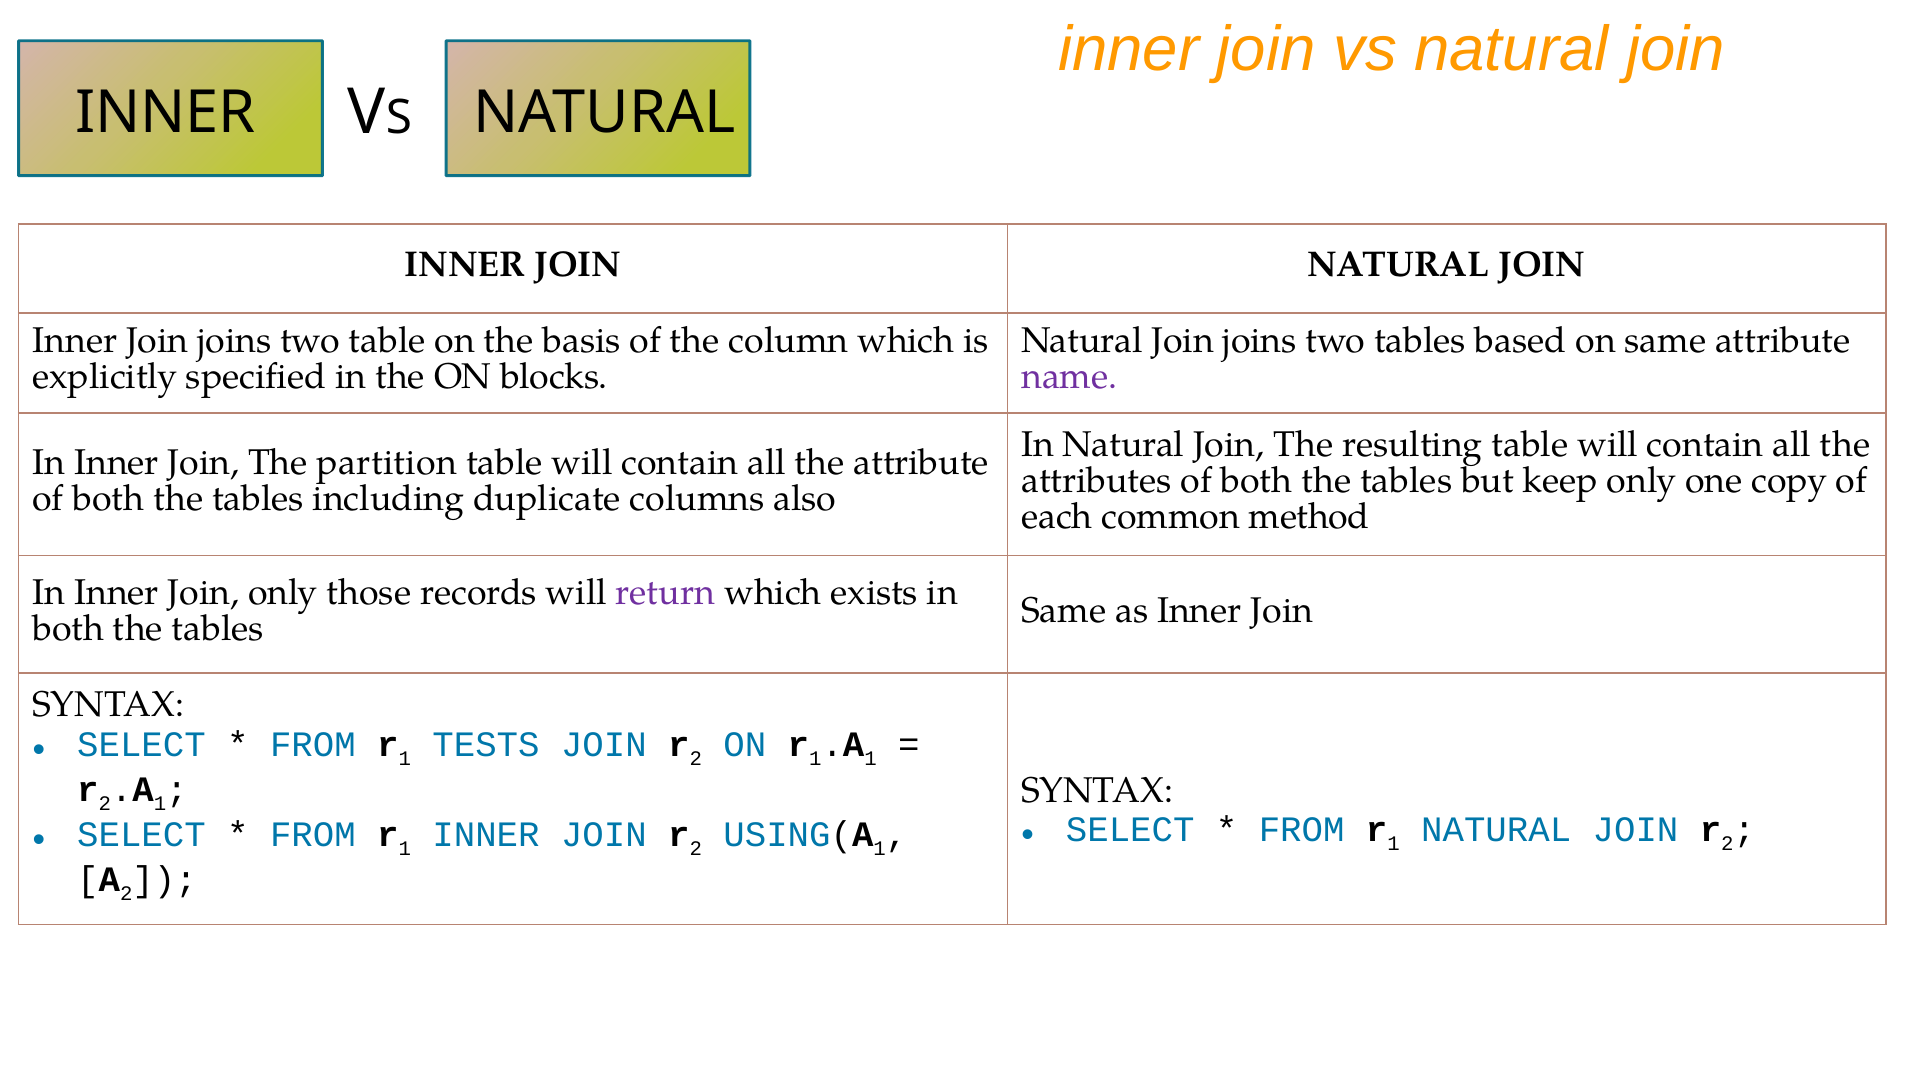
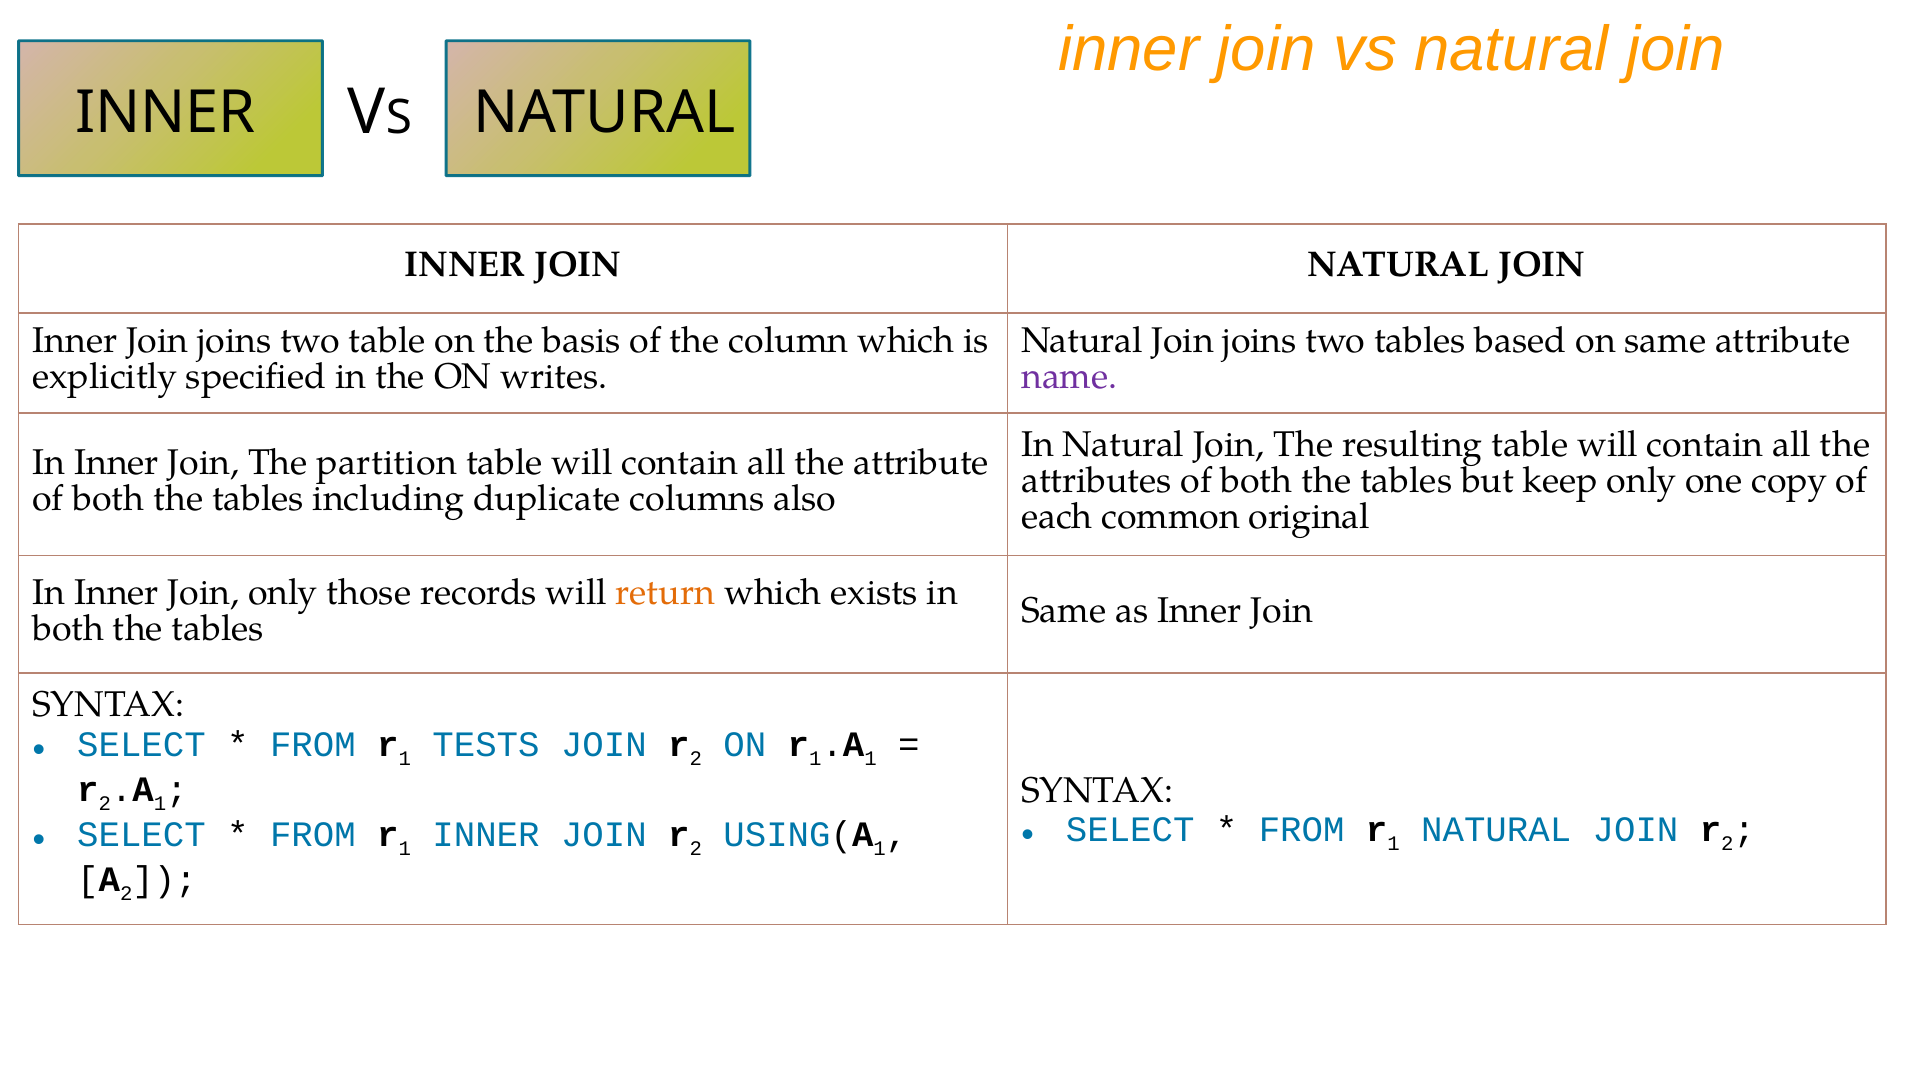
blocks: blocks -> writes
method: method -> original
return colour: purple -> orange
